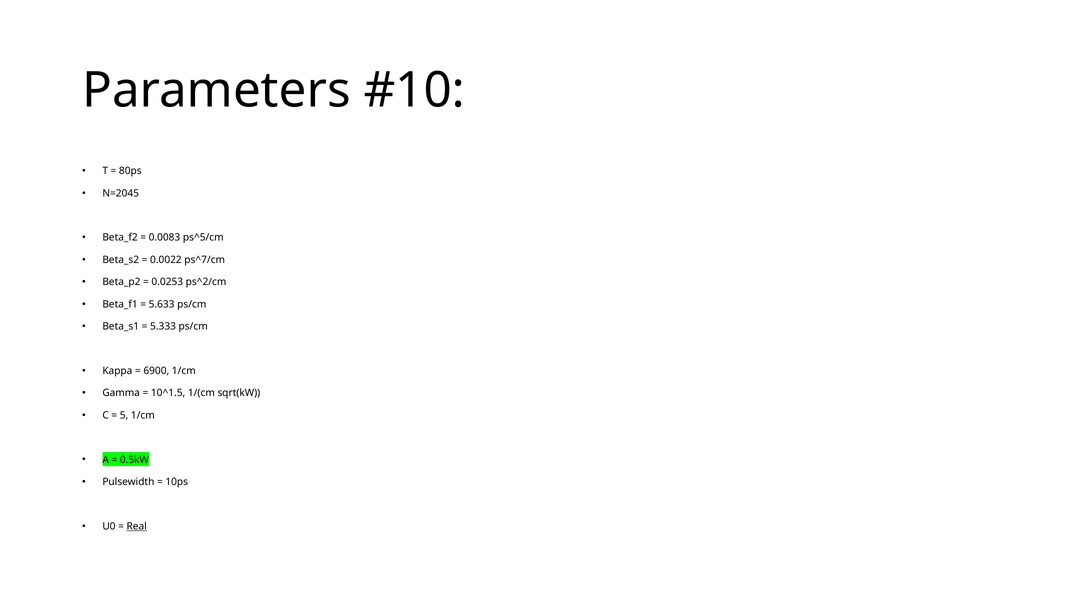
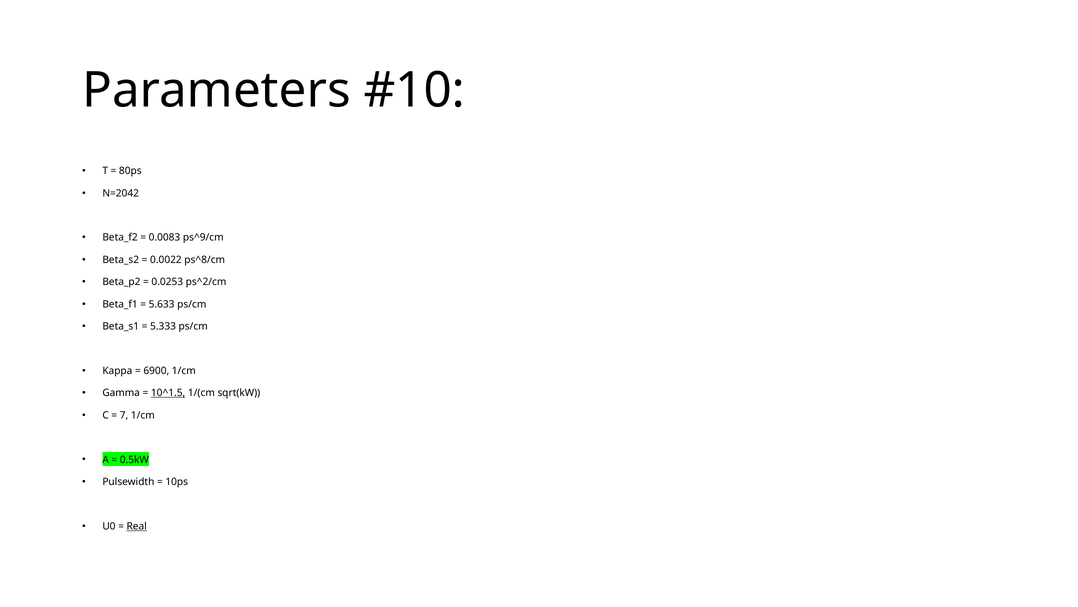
N=2045: N=2045 -> N=2042
ps^5/cm: ps^5/cm -> ps^9/cm
ps^7/cm: ps^7/cm -> ps^8/cm
10^1.5 underline: none -> present
5: 5 -> 7
